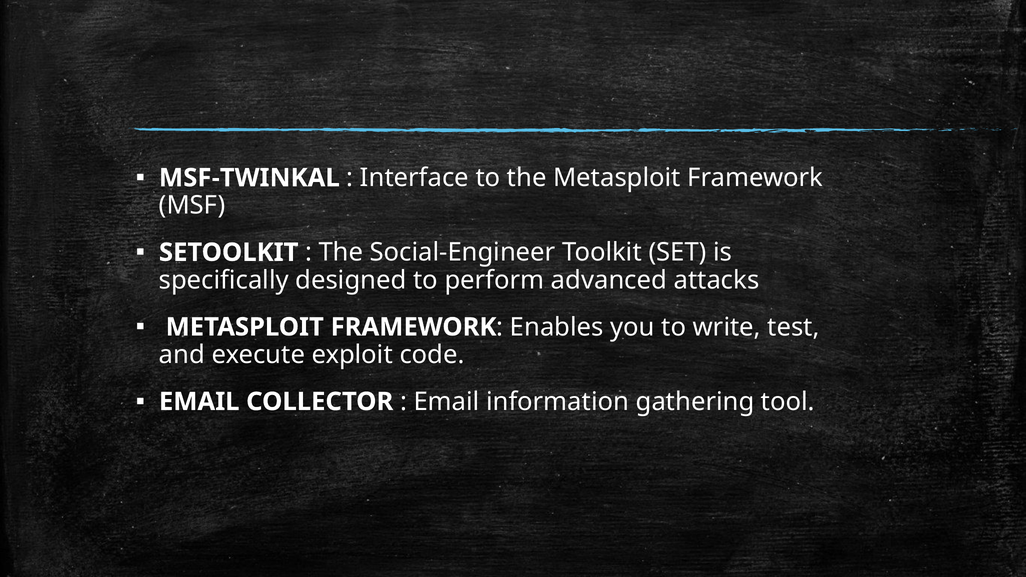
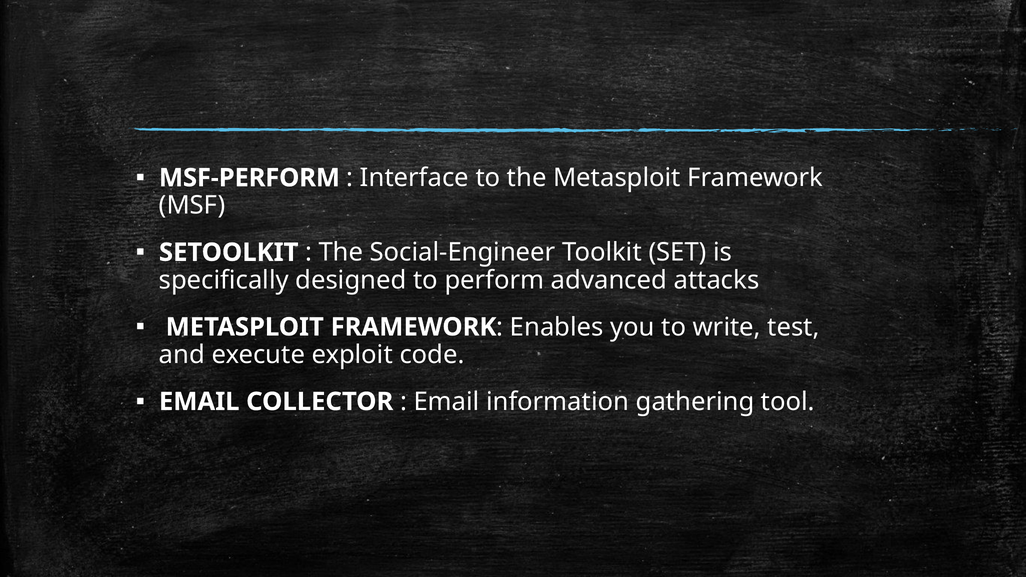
MSF-TWINKAL: MSF-TWINKAL -> MSF-PERFORM
